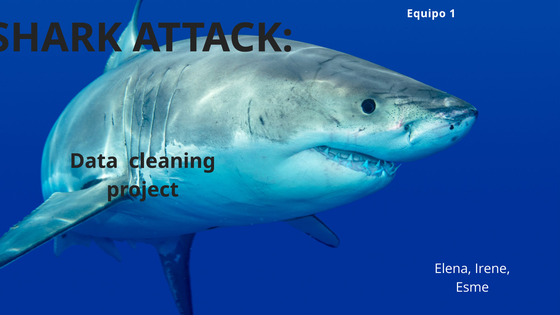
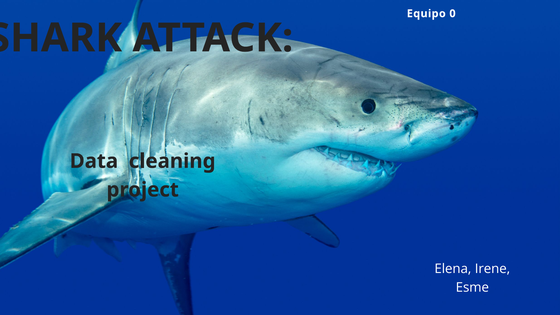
1: 1 -> 0
